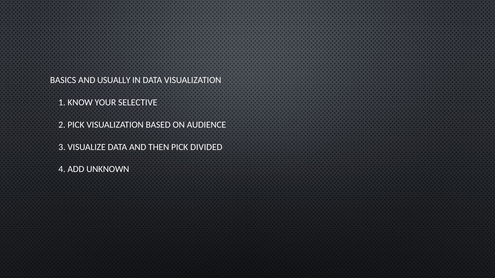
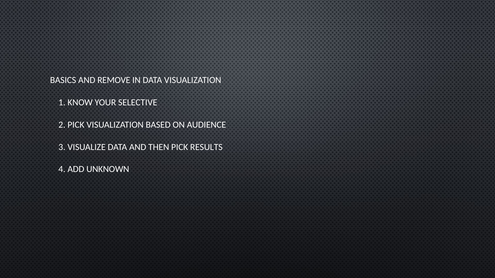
USUALLY: USUALLY -> REMOVE
DIVIDED: DIVIDED -> RESULTS
